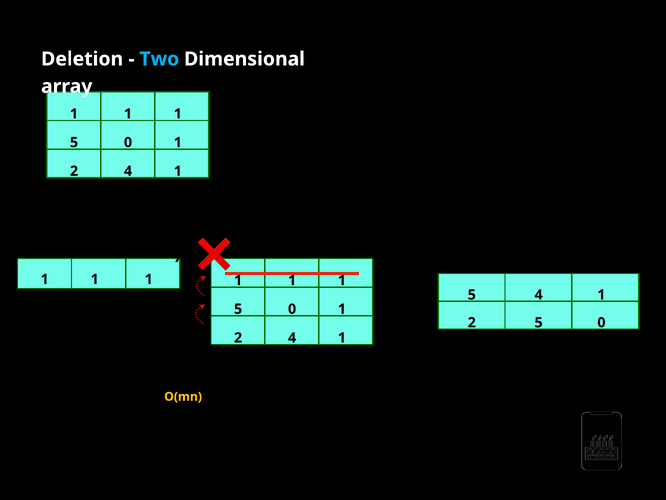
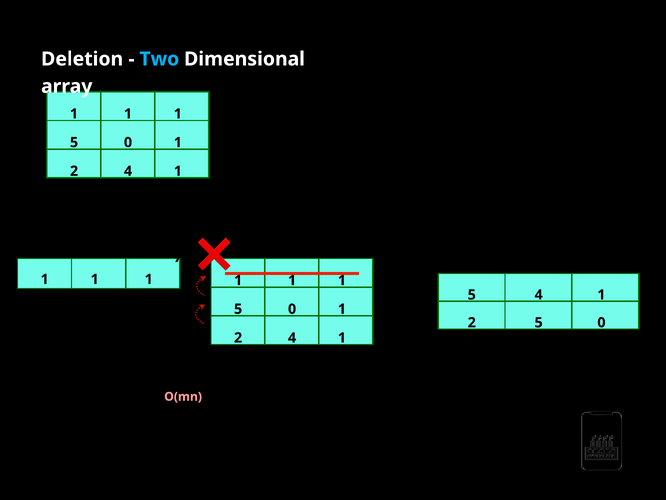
O(mn colour: yellow -> pink
